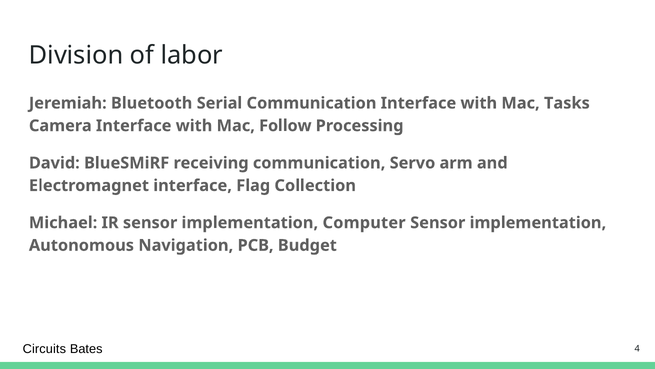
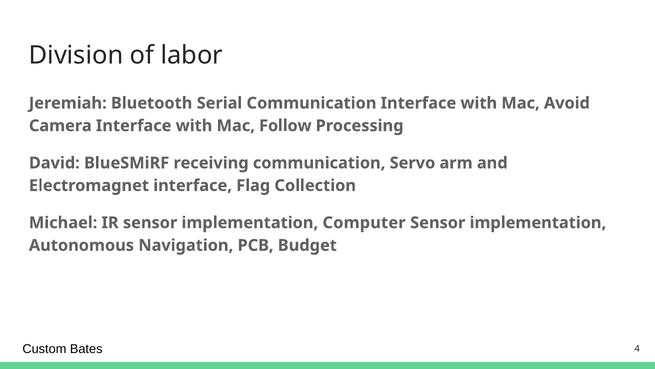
Tasks: Tasks -> Avoid
Circuits: Circuits -> Custom
